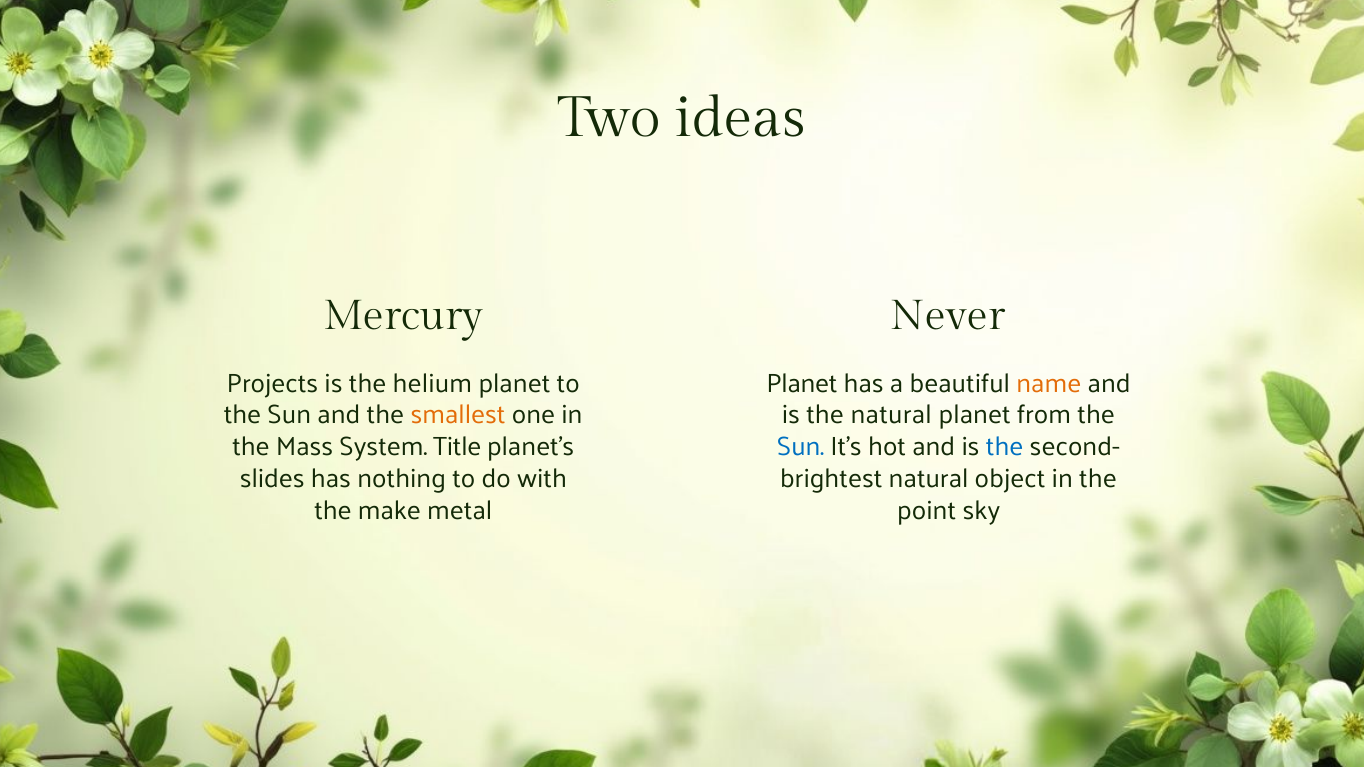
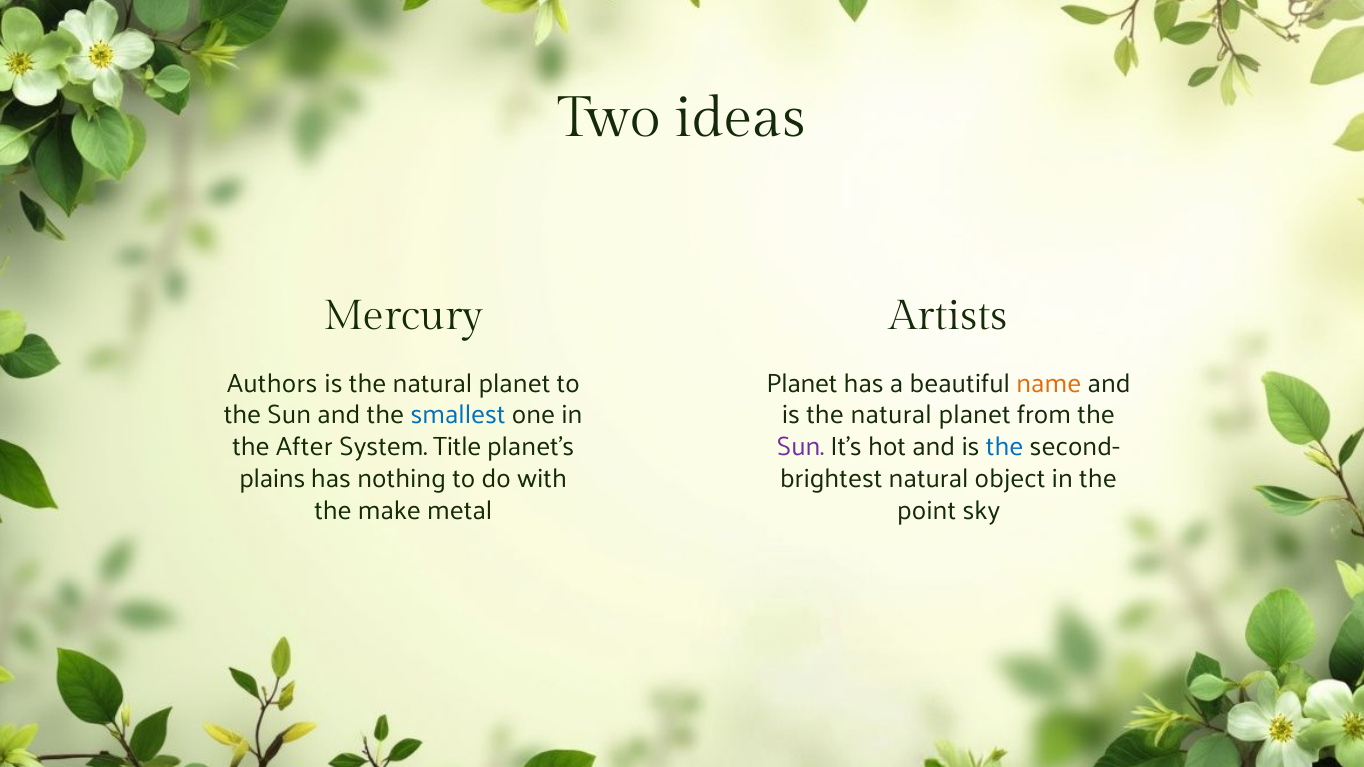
Never: Never -> Artists
Projects: Projects -> Authors
helium at (432, 383): helium -> natural
smallest colour: orange -> blue
Mass: Mass -> After
Sun at (801, 447) colour: blue -> purple
slides: slides -> plains
